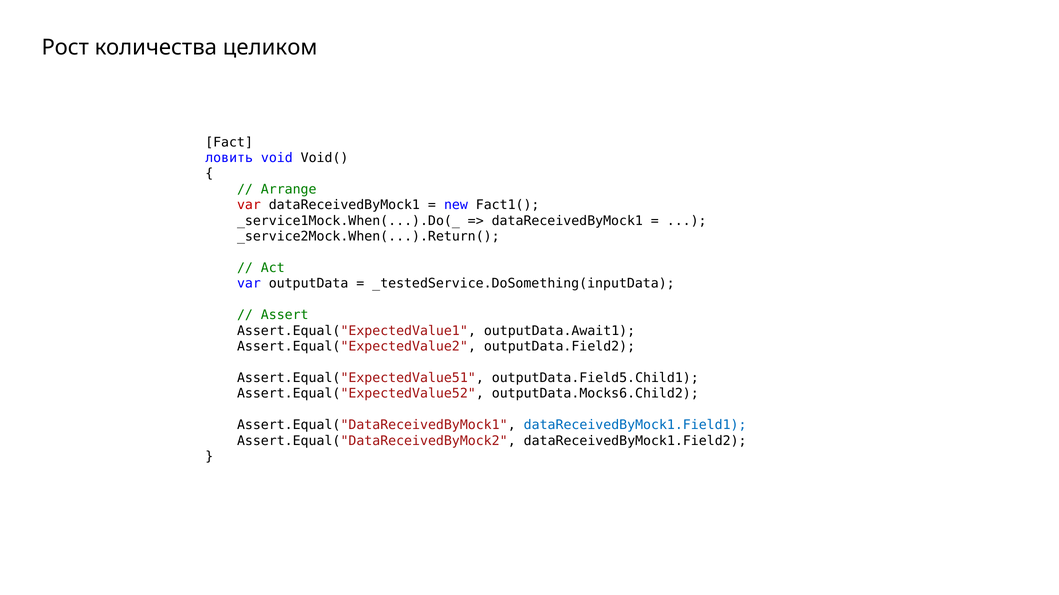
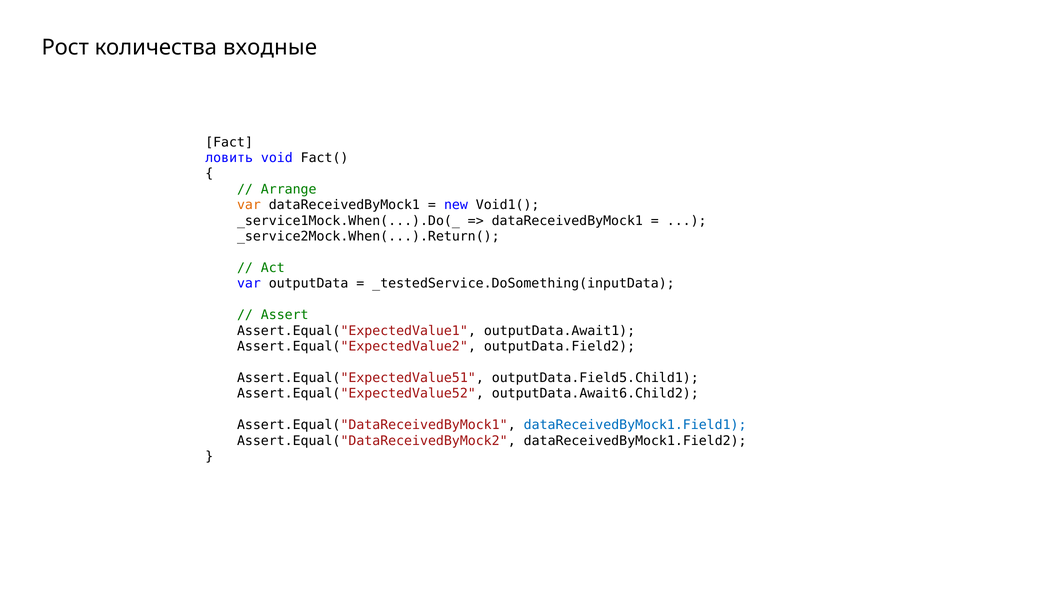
целиком: целиком -> входные
Void(: Void( -> Fact(
var at (249, 205) colour: red -> orange
Fact1(: Fact1( -> Void1(
outputData.Mocks6.Child2: outputData.Mocks6.Child2 -> outputData.Await6.Child2
